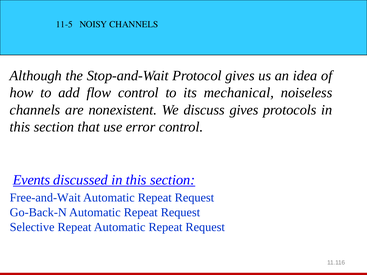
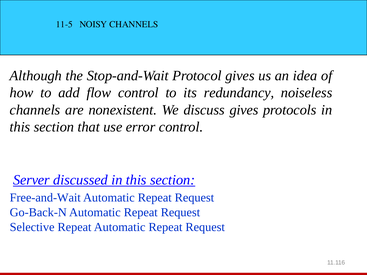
mechanical: mechanical -> redundancy
Events: Events -> Server
